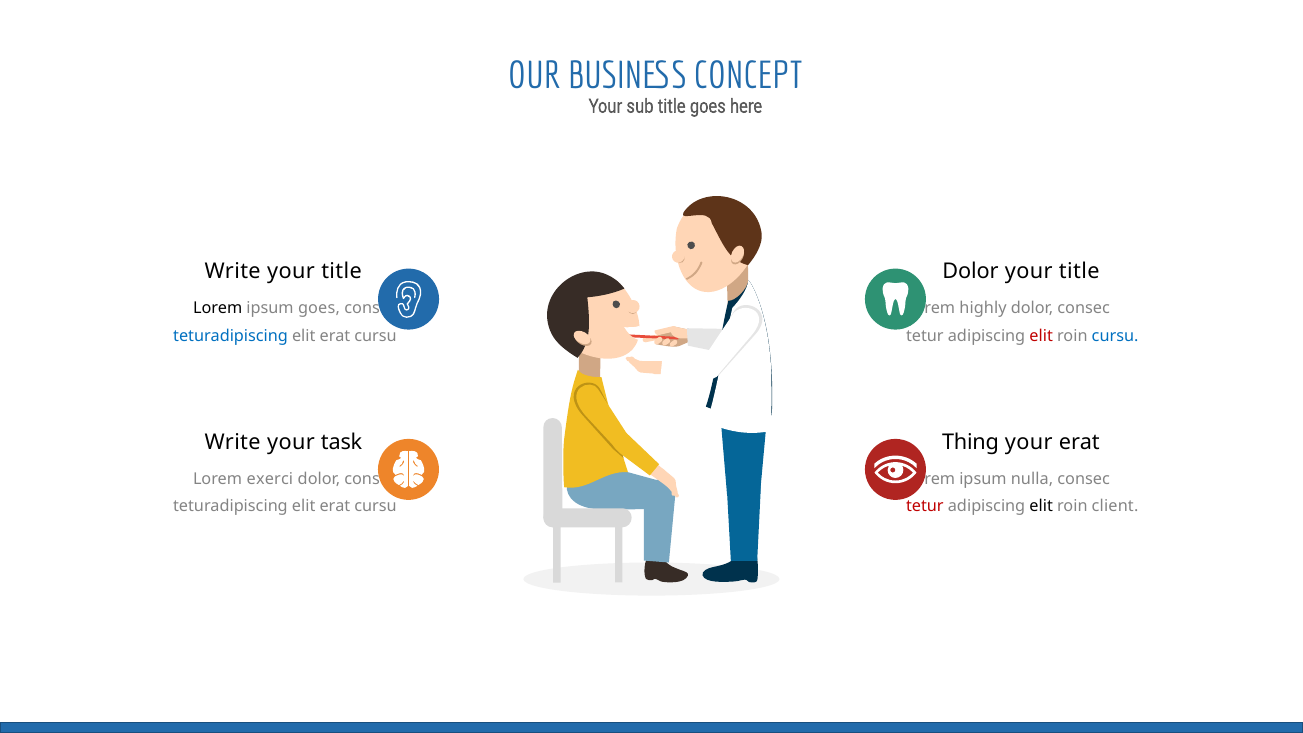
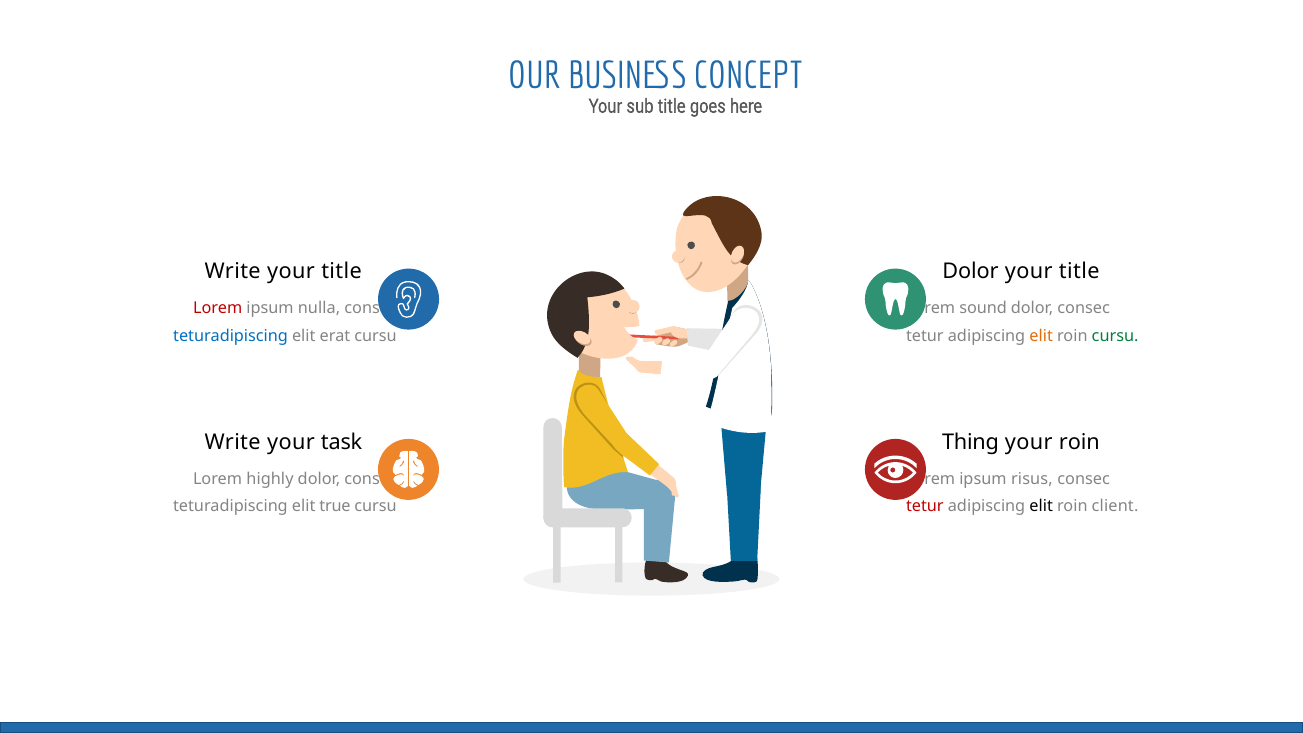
Lorem at (218, 309) colour: black -> red
ipsum goes: goes -> nulla
highly: highly -> sound
elit at (1041, 336) colour: red -> orange
cursu at (1115, 336) colour: blue -> green
your erat: erat -> roin
exerci: exerci -> highly
nulla: nulla -> risus
erat at (335, 506): erat -> true
